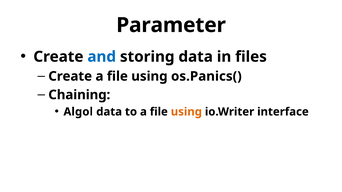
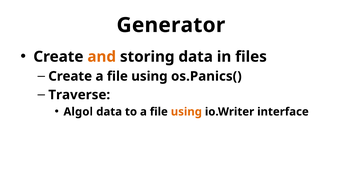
Parameter: Parameter -> Generator
and colour: blue -> orange
Chaining: Chaining -> Traverse
